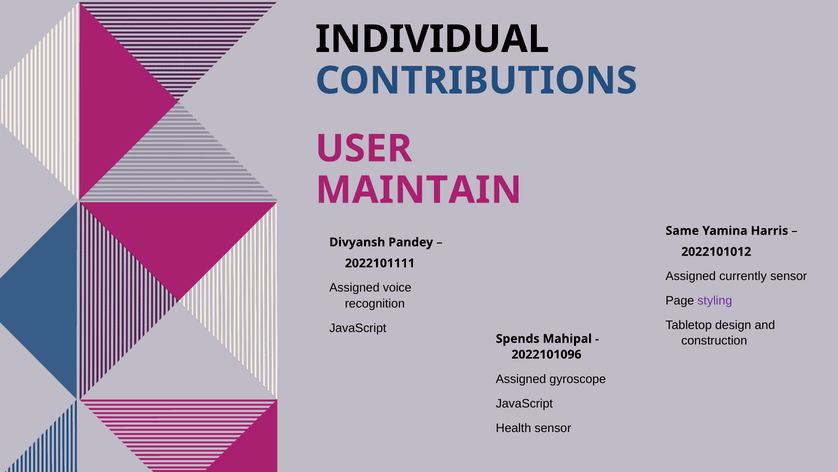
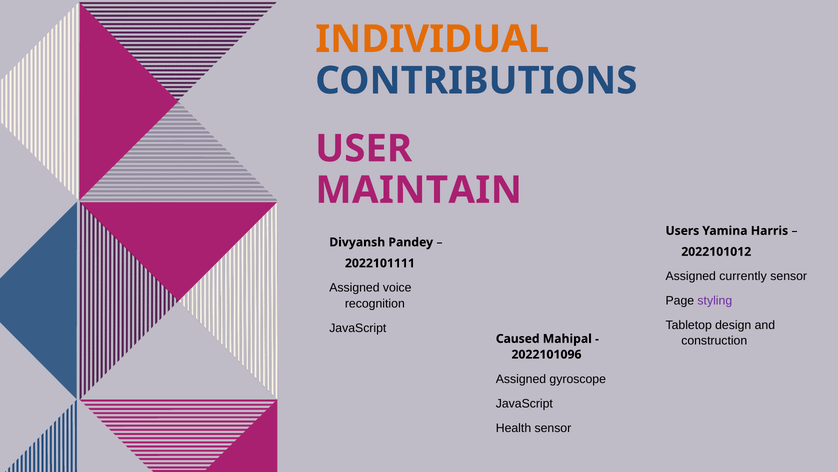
INDIVIDUAL colour: black -> orange
Same: Same -> Users
Spends: Spends -> Caused
